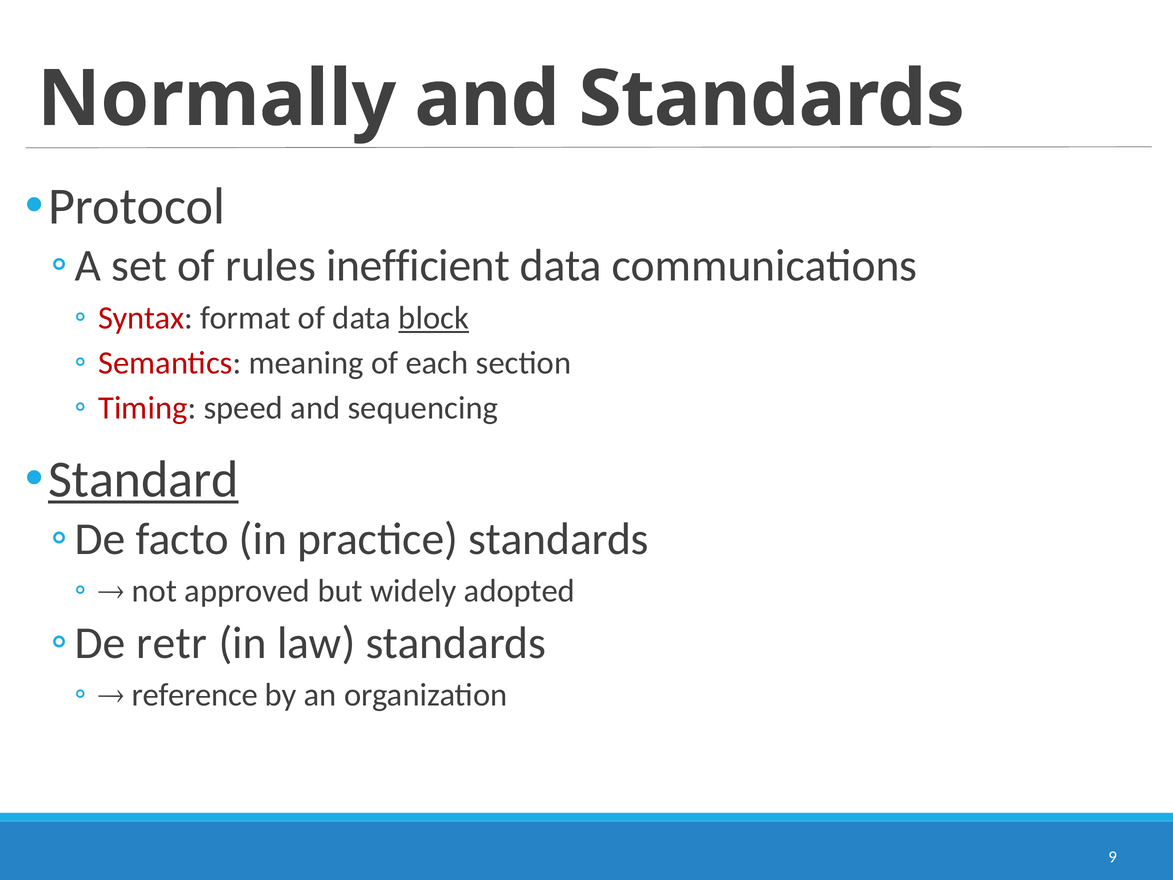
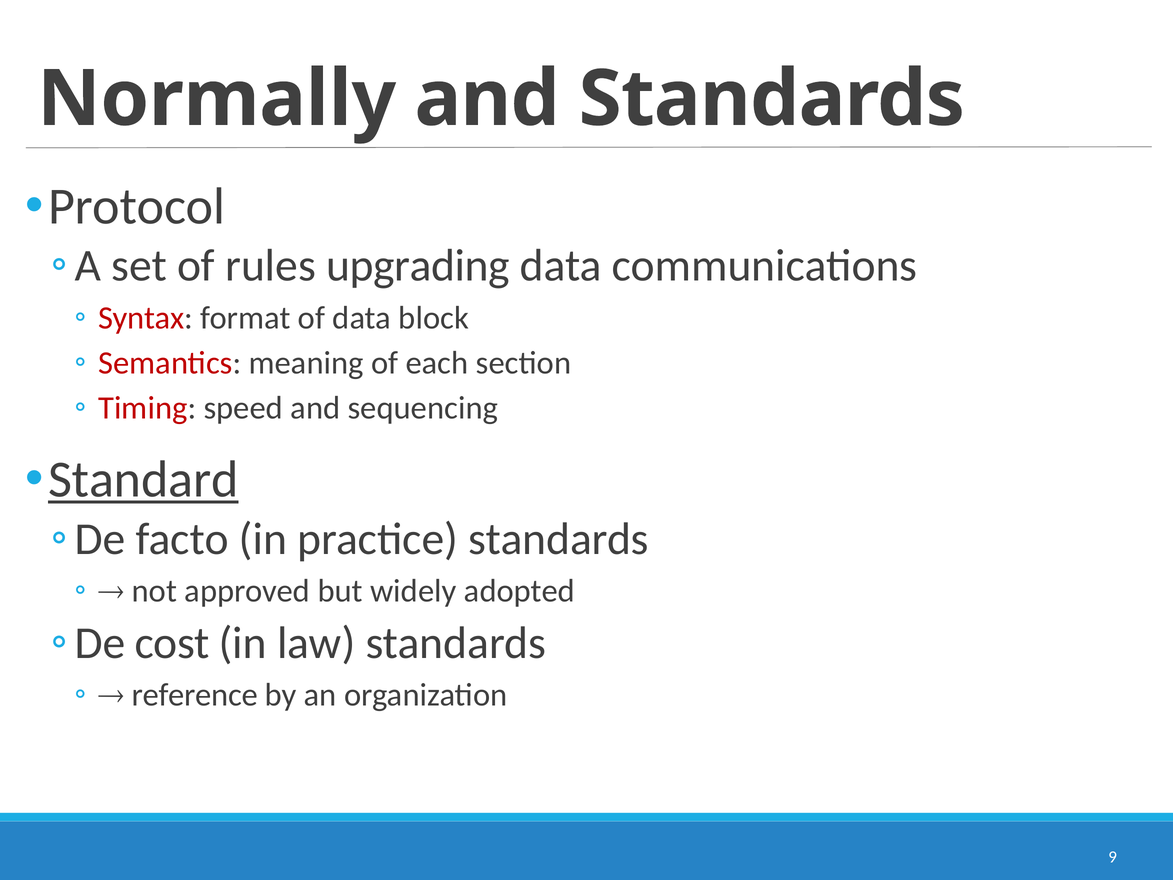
inefficient: inefficient -> upgrading
block underline: present -> none
retr: retr -> cost
